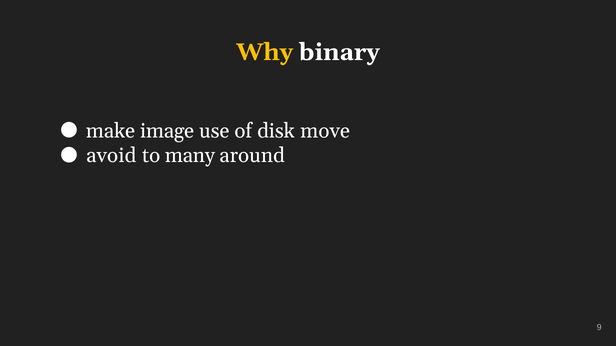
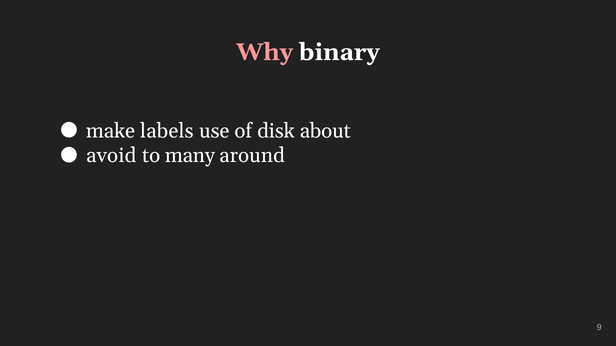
Why colour: yellow -> pink
image: image -> labels
move: move -> about
